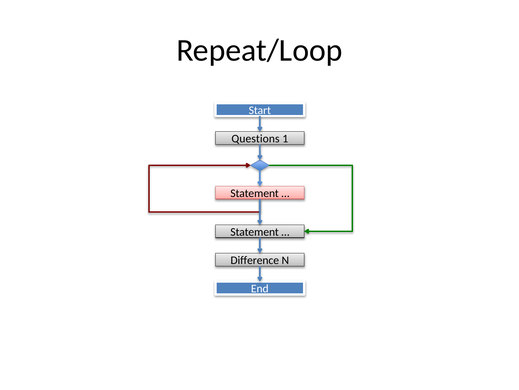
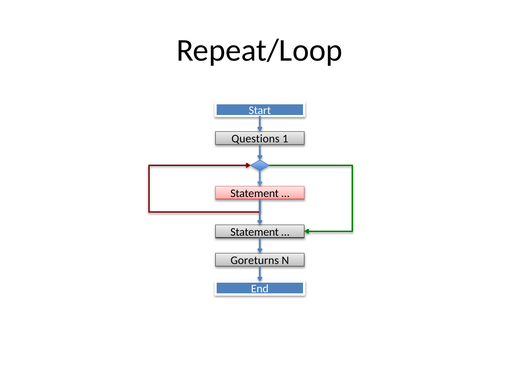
Difference: Difference -> Goreturns
